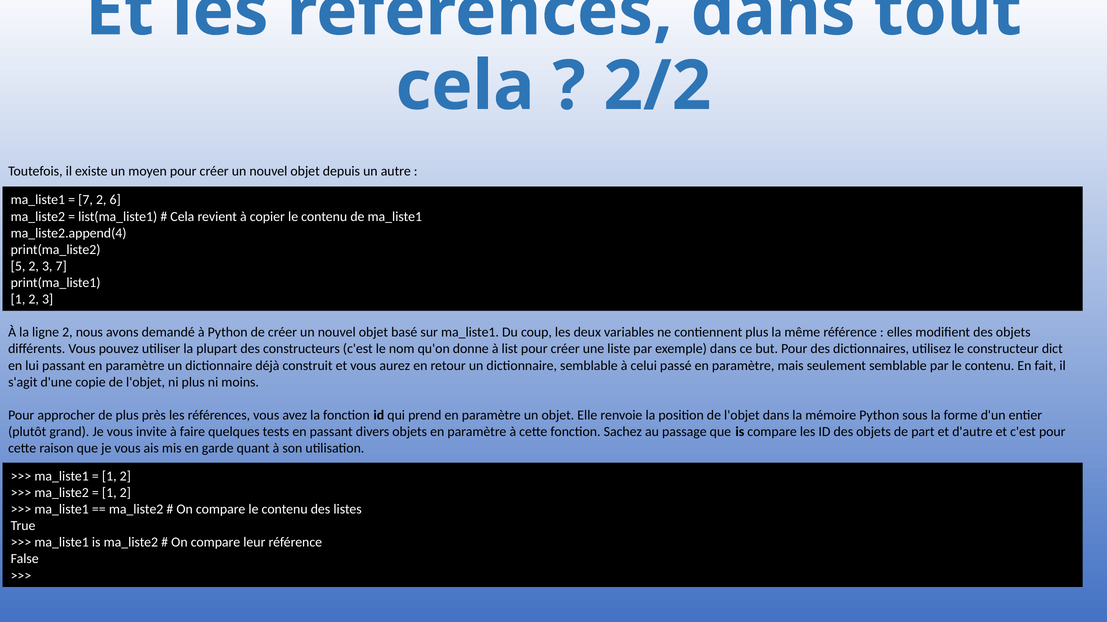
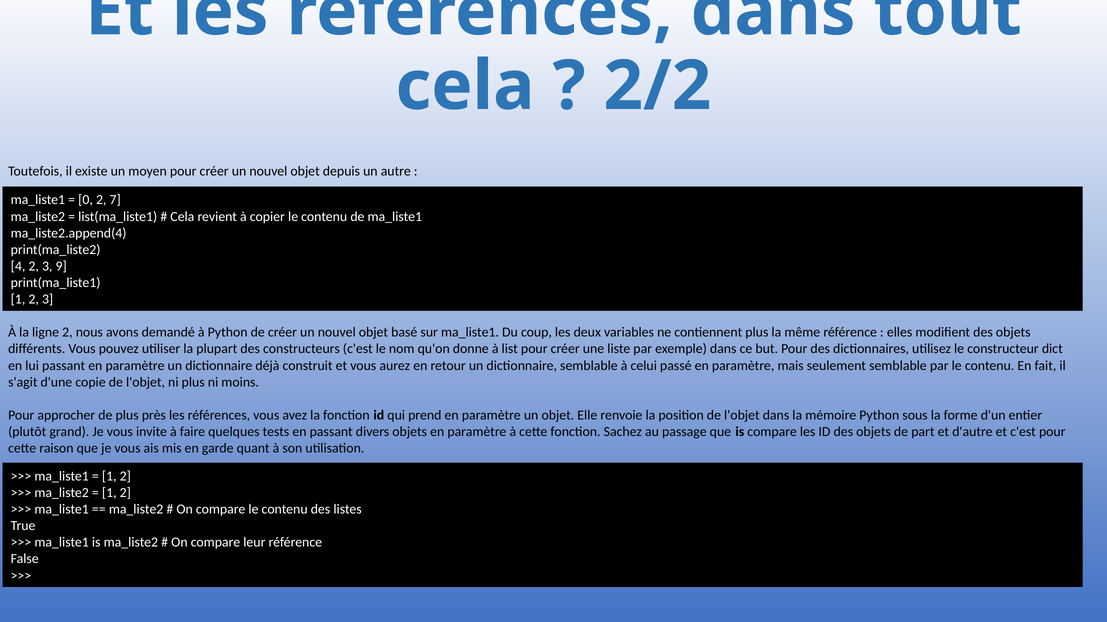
7 at (86, 200): 7 -> 0
6: 6 -> 7
5: 5 -> 4
3 7: 7 -> 9
